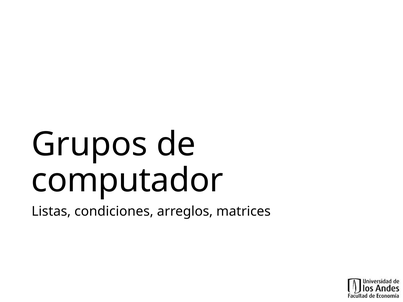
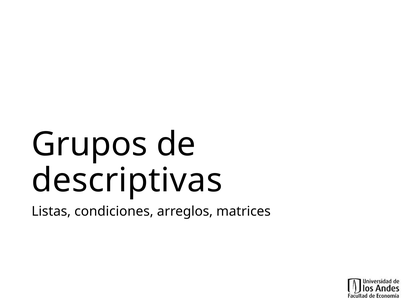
computador: computador -> descriptivas
